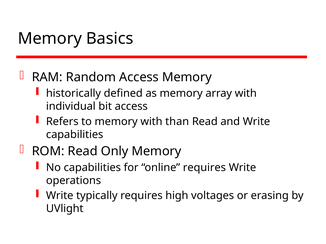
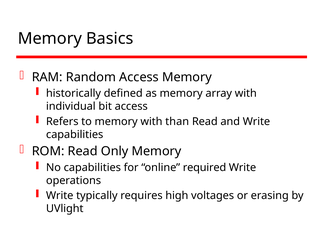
online requires: requires -> required
